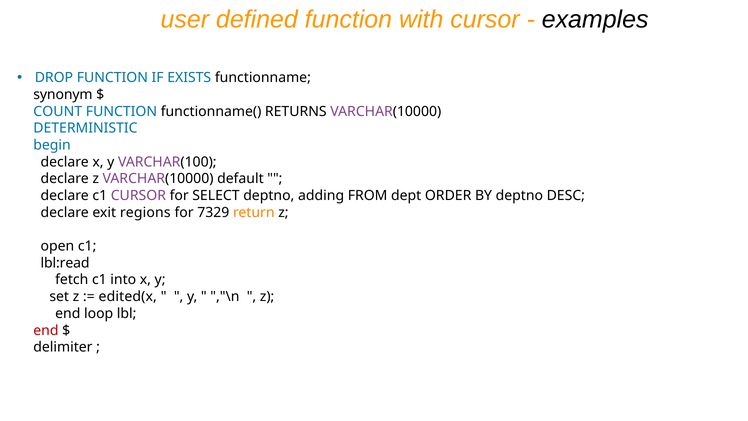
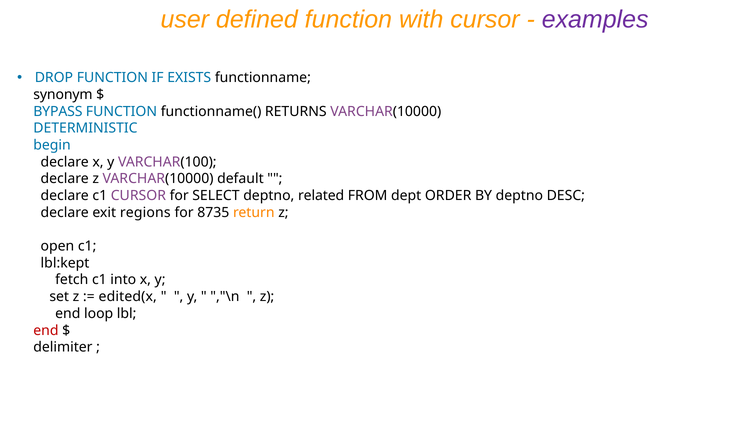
examples colour: black -> purple
COUNT: COUNT -> BYPASS
adding: adding -> related
7329: 7329 -> 8735
lbl:read: lbl:read -> lbl:kept
